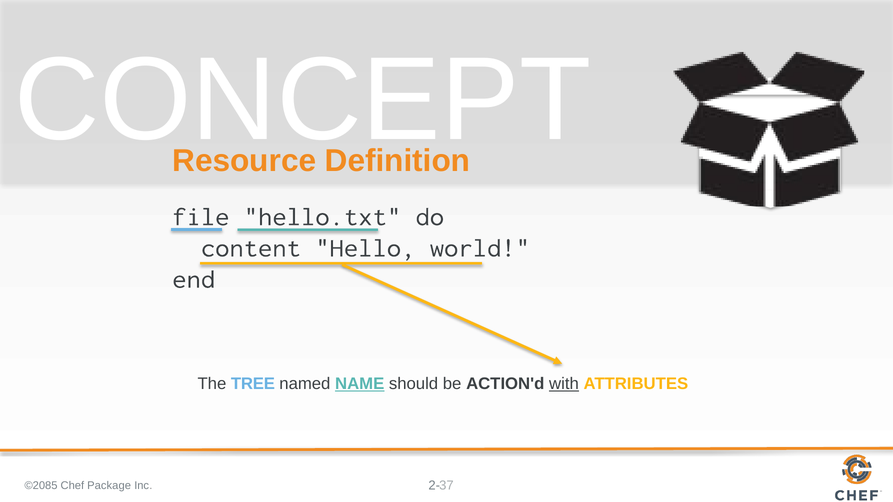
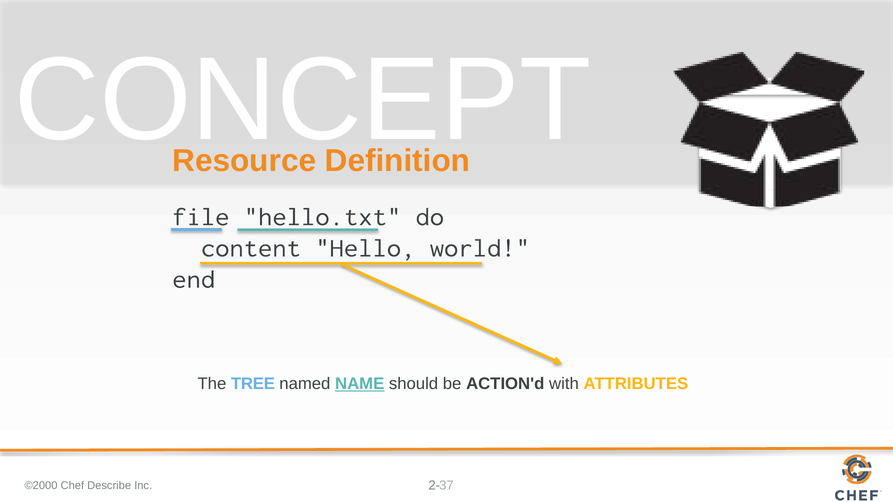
with underline: present -> none
©2085: ©2085 -> ©2000
Package: Package -> Describe
